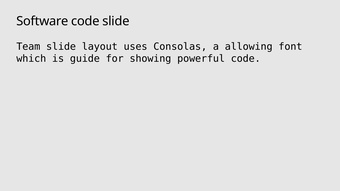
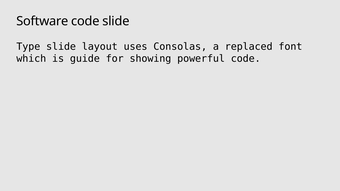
Team: Team -> Type
allowing: allowing -> replaced
